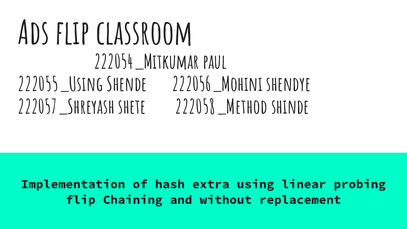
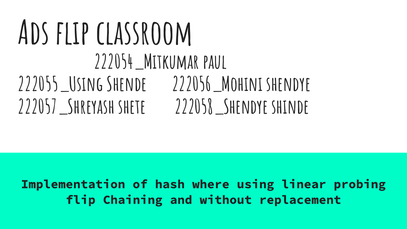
222058_Method: 222058_Method -> 222058_Shendye
extra: extra -> where
